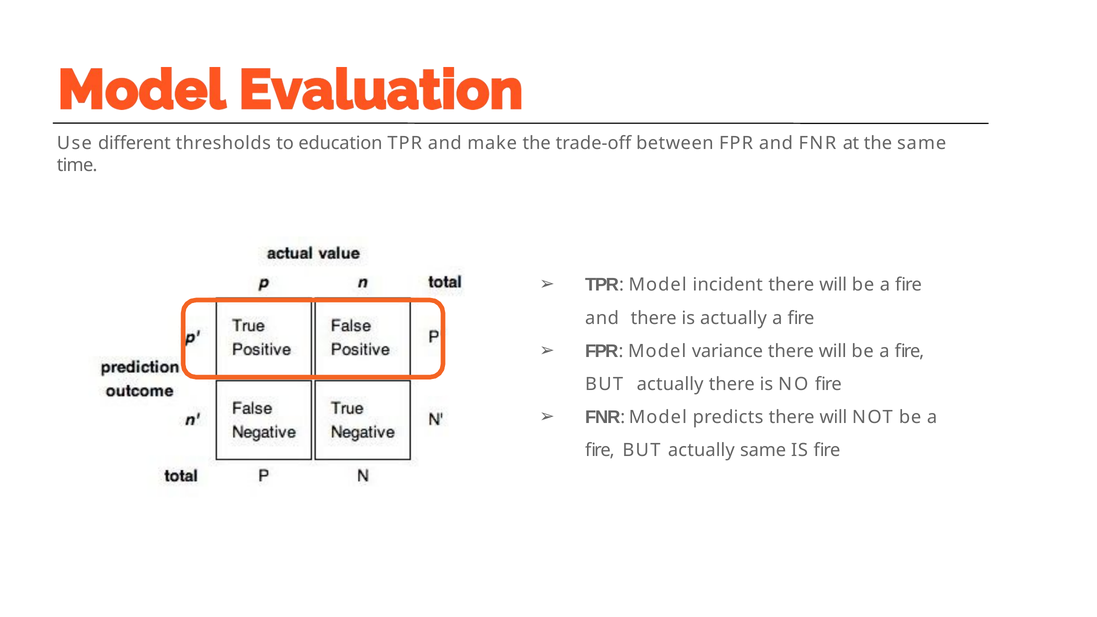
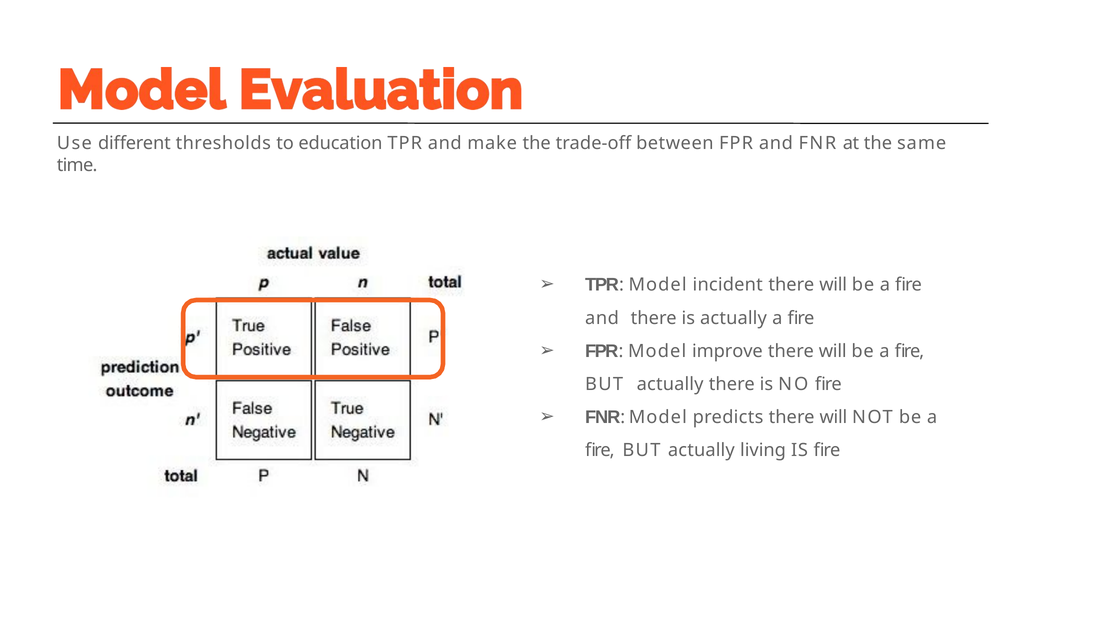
variance: variance -> improve
actually same: same -> living
